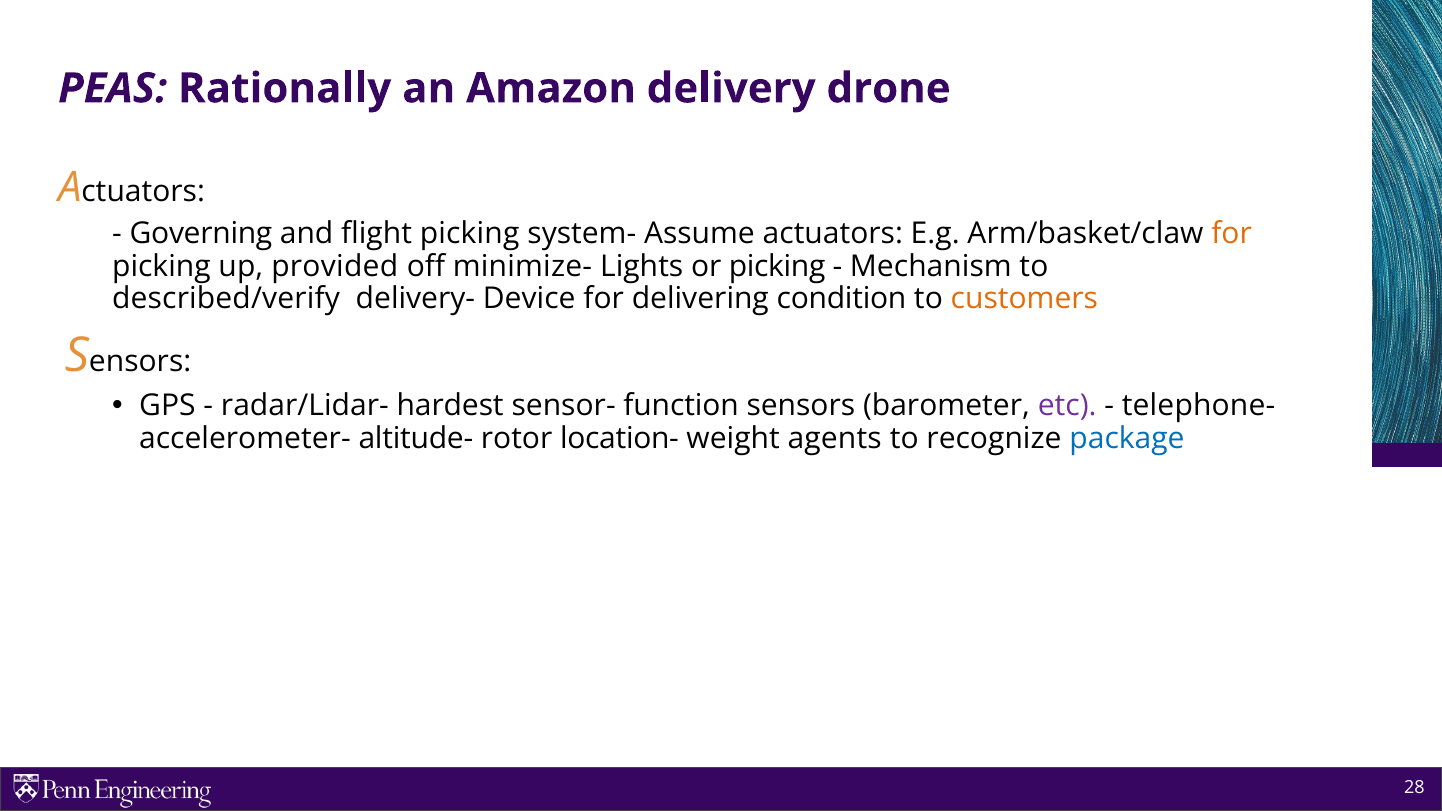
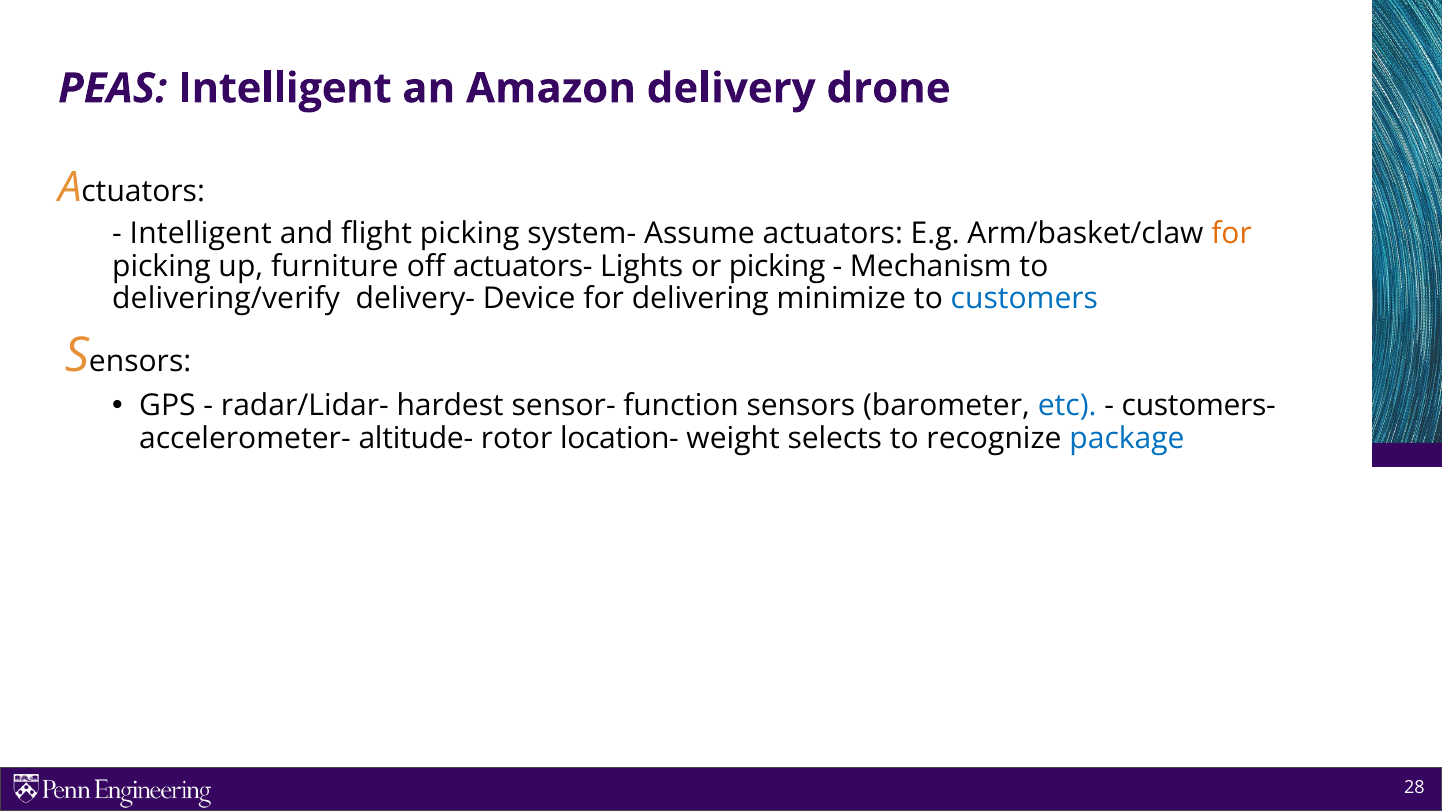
PEAS Rationally: Rationally -> Intelligent
Governing at (201, 234): Governing -> Intelligent
provided: provided -> furniture
minimize-: minimize- -> actuators-
described/verify: described/verify -> delivering/verify
condition: condition -> minimize
customers colour: orange -> blue
etc colour: purple -> blue
telephone-: telephone- -> customers-
agents: agents -> selects
